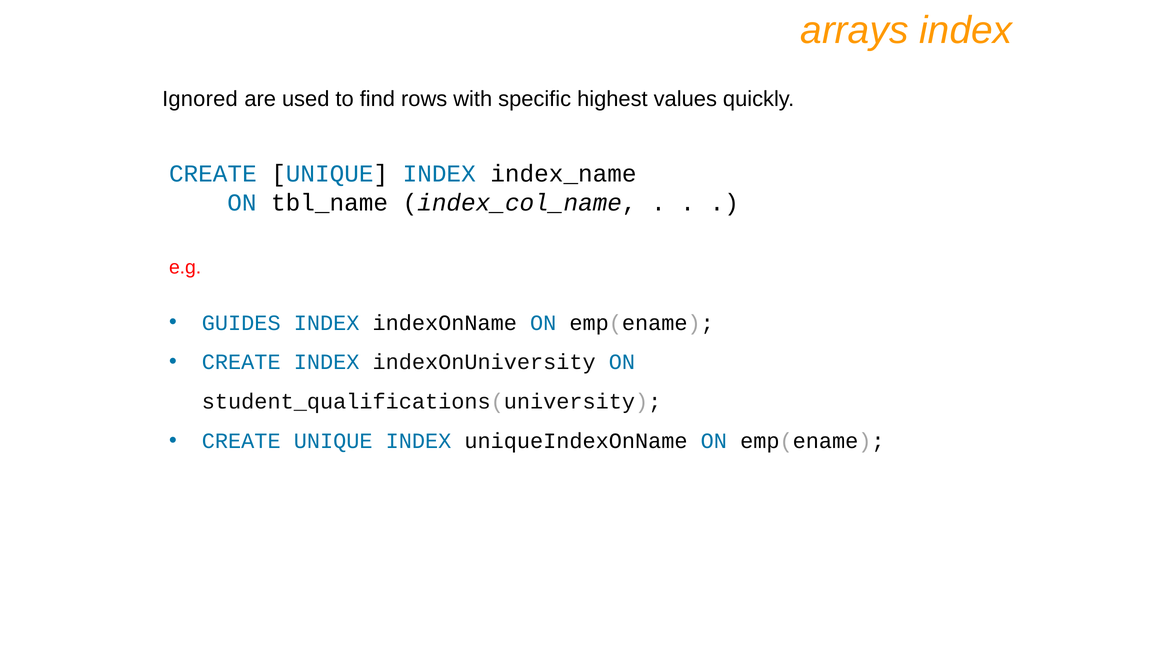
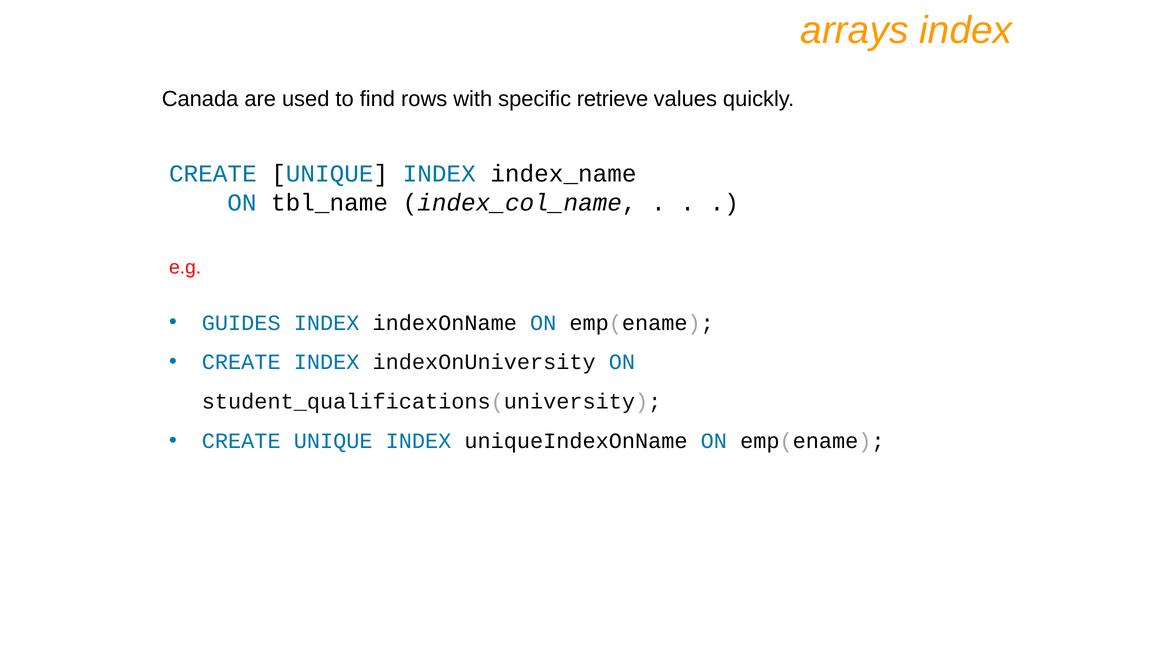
Ignored: Ignored -> Canada
highest: highest -> retrieve
